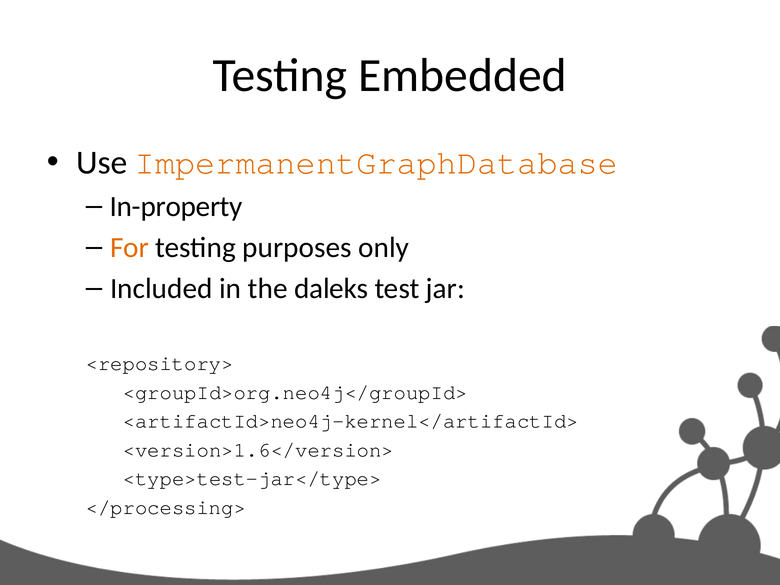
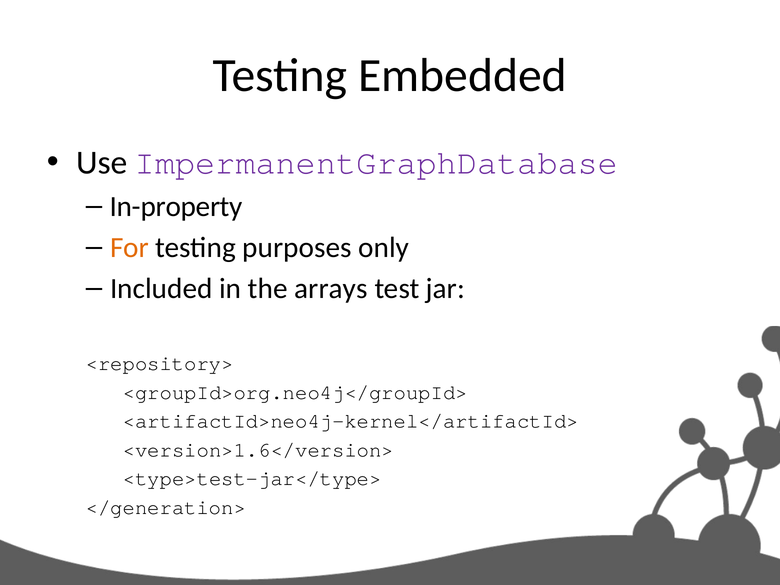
ImpermanentGraphDatabase colour: orange -> purple
daleks: daleks -> arrays
</processing>: </processing> -> </generation>
